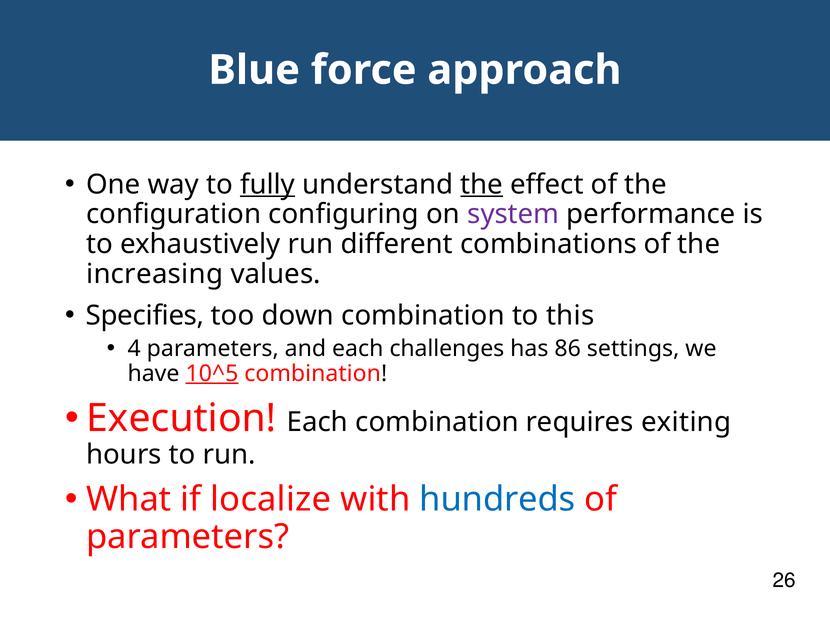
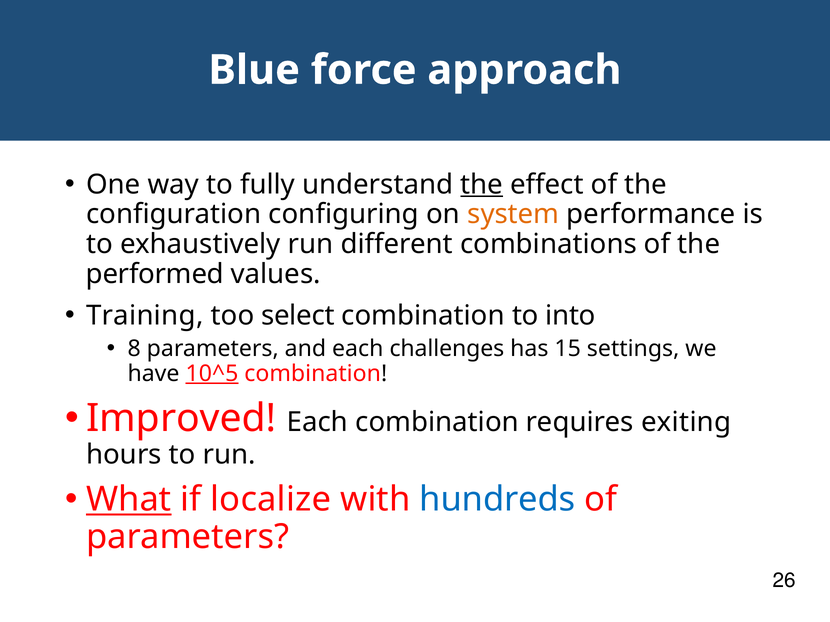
fully underline: present -> none
system colour: purple -> orange
increasing: increasing -> performed
Specifies: Specifies -> Training
down: down -> select
this: this -> into
4: 4 -> 8
86: 86 -> 15
Execution: Execution -> Improved
What underline: none -> present
